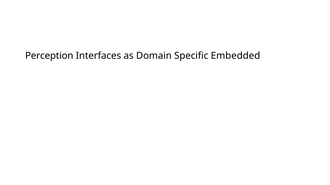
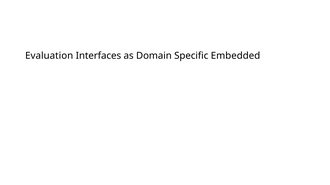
Perception: Perception -> Evaluation
